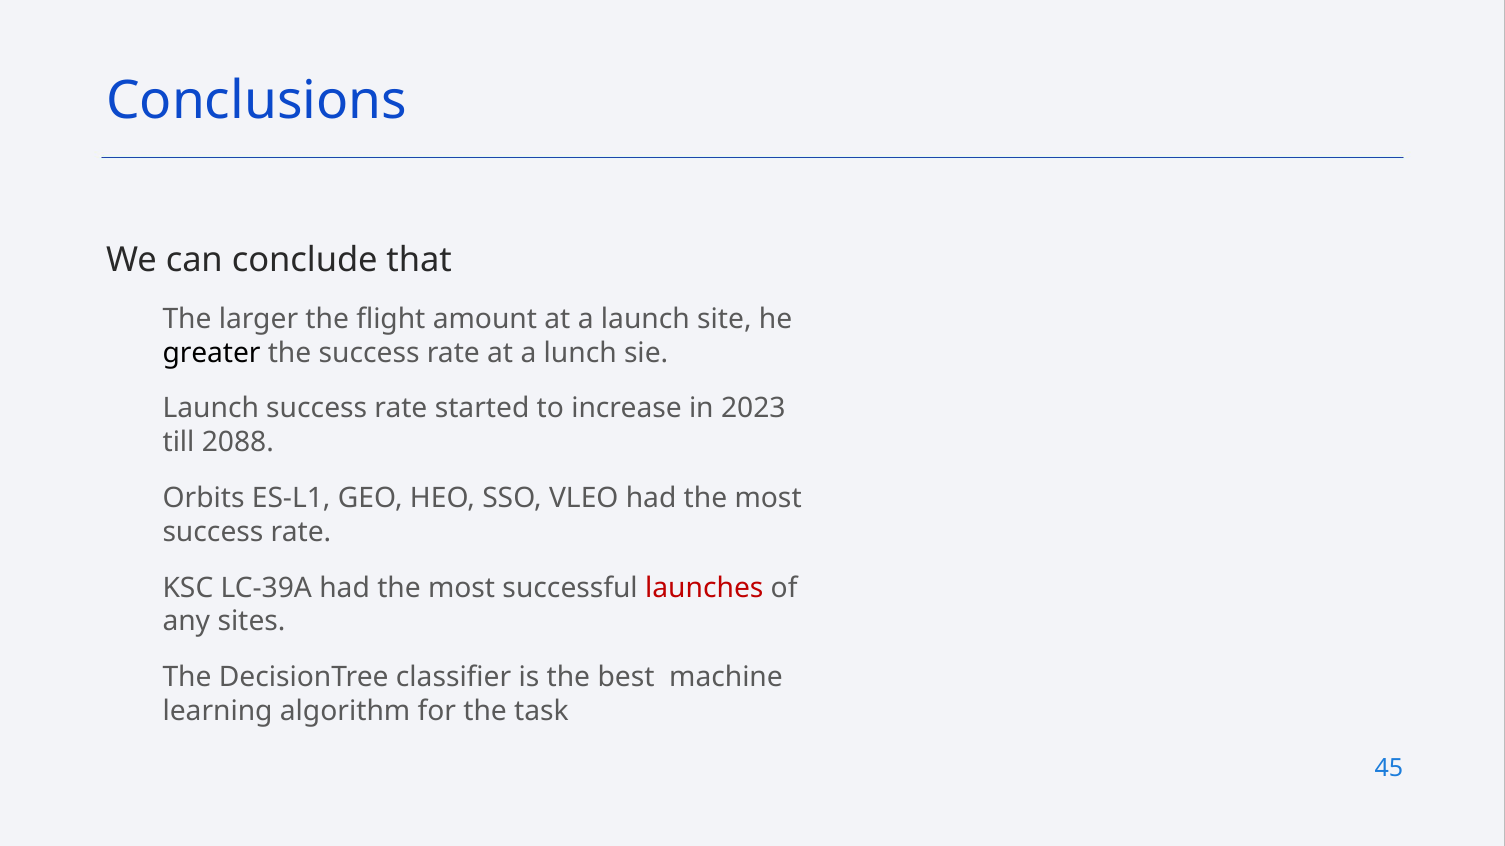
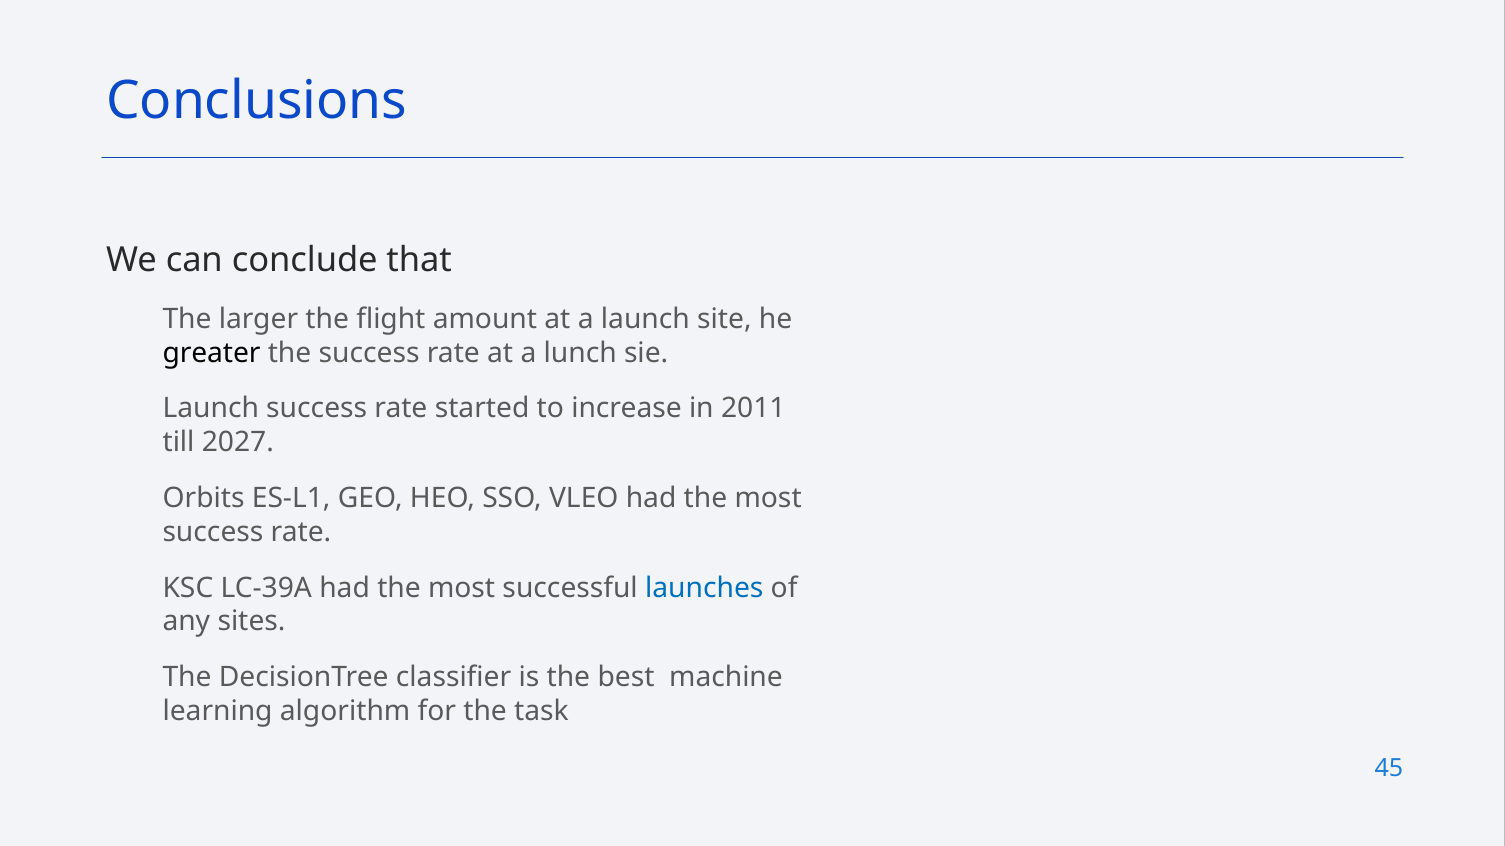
2023: 2023 -> 2011
2088: 2088 -> 2027
launches colour: red -> blue
